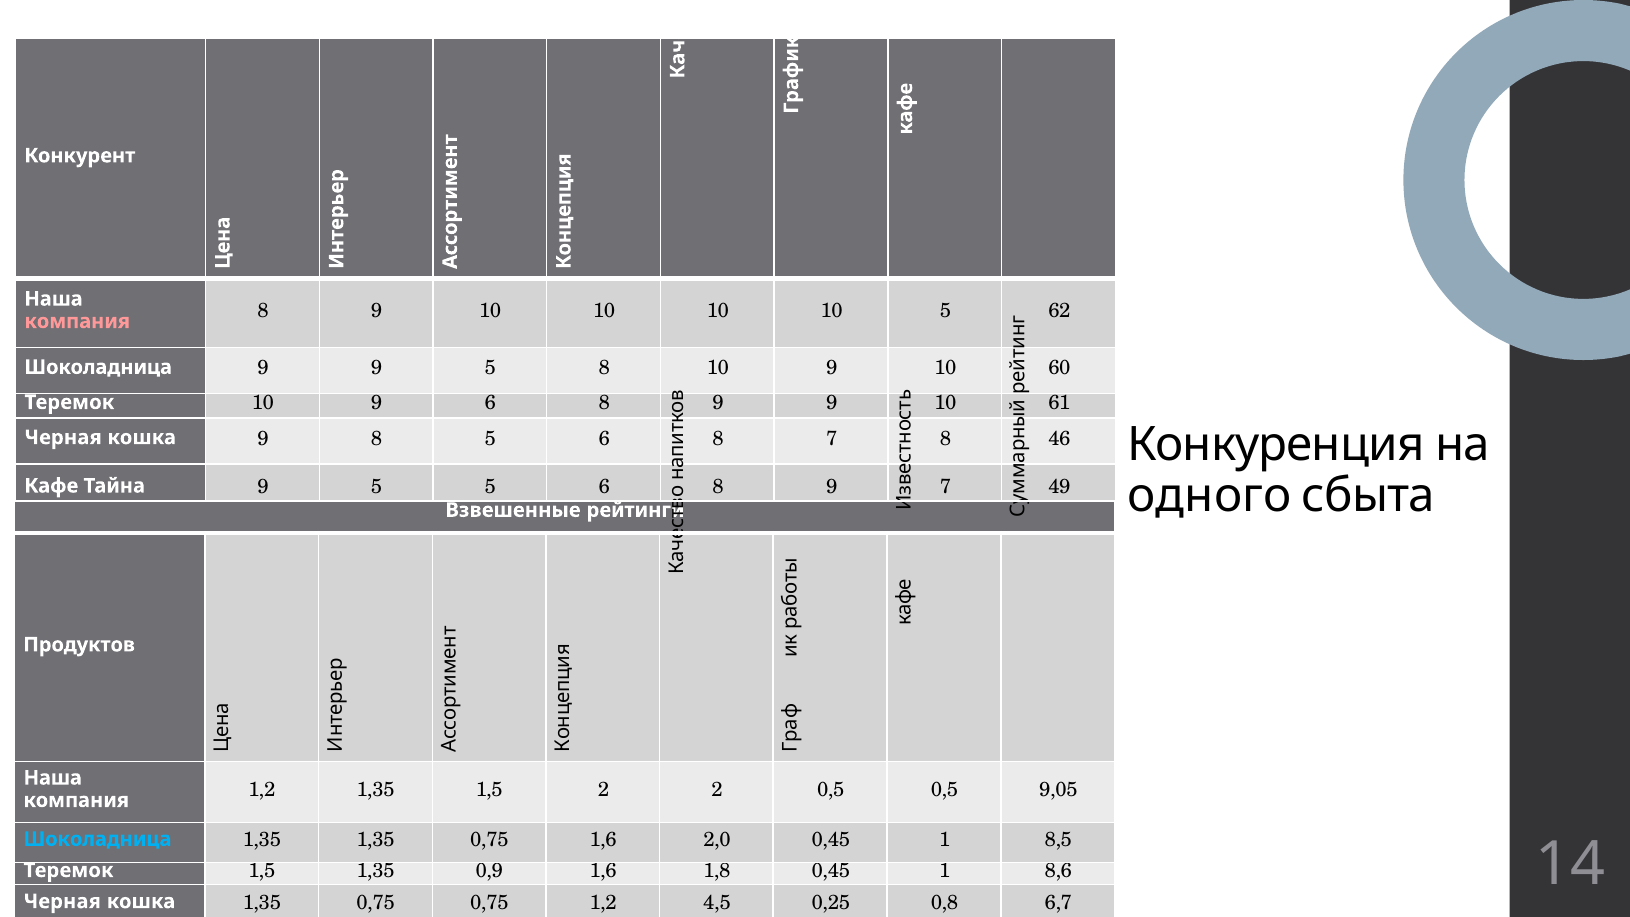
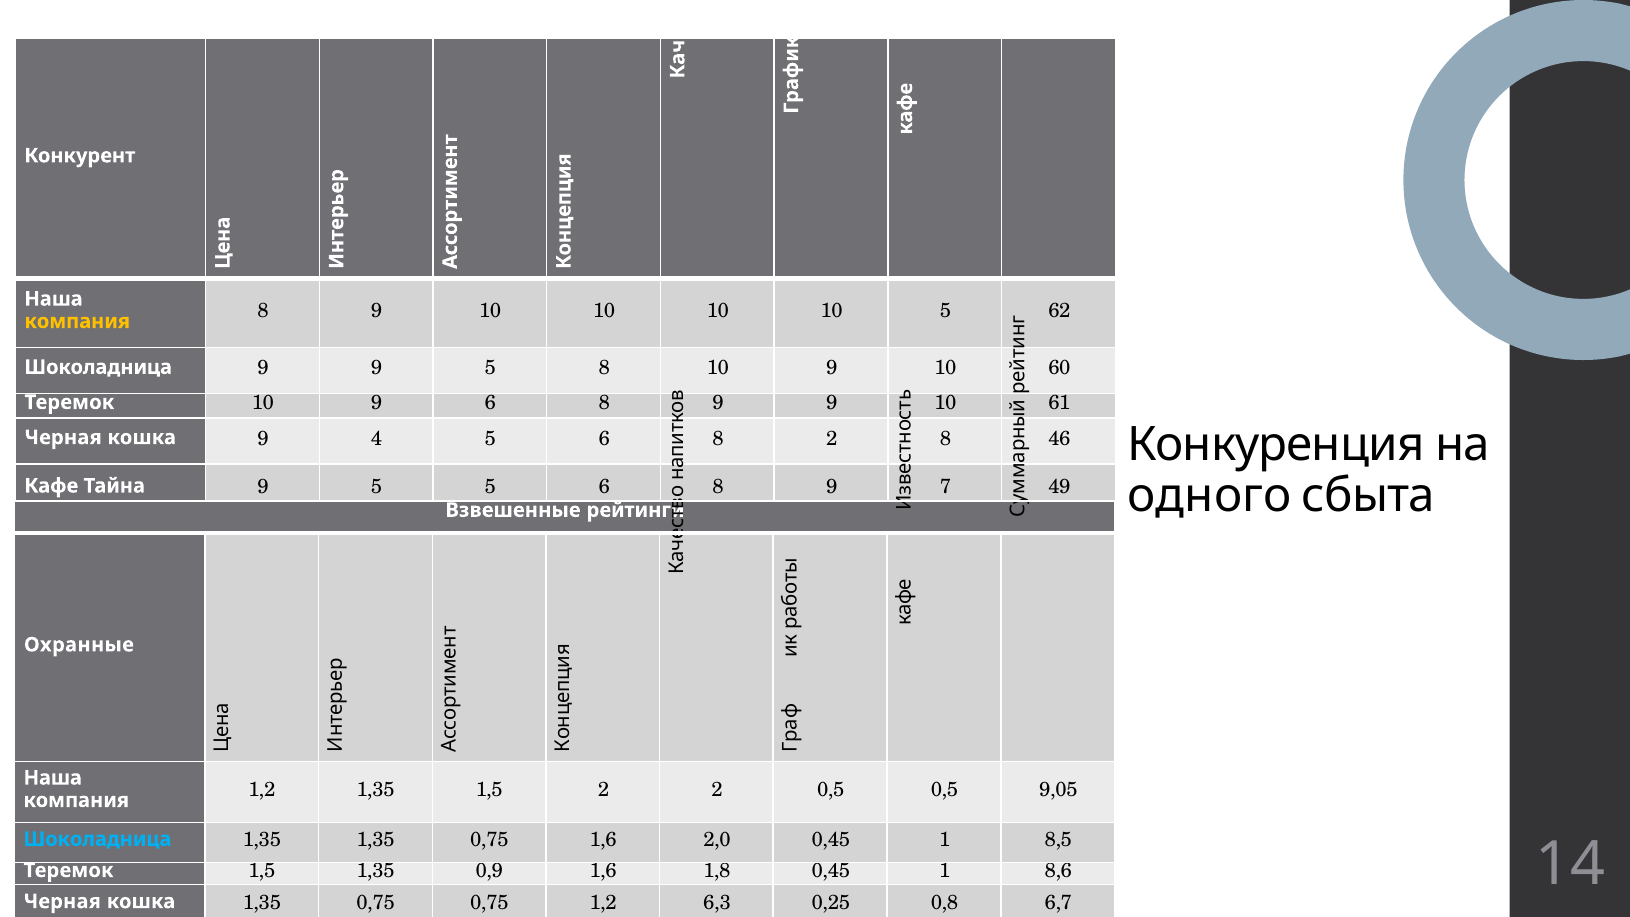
компания at (77, 321) colour: pink -> yellow
9 8: 8 -> 4
8 7: 7 -> 2
Продуктов: Продуктов -> Охранные
4,5: 4,5 -> 6,3
